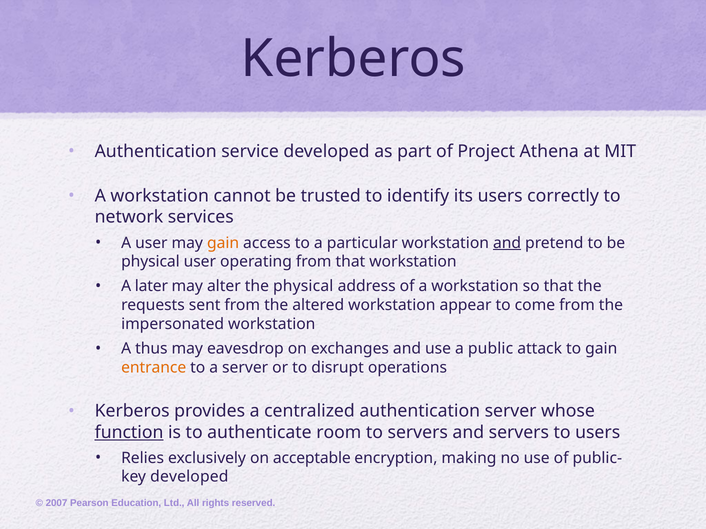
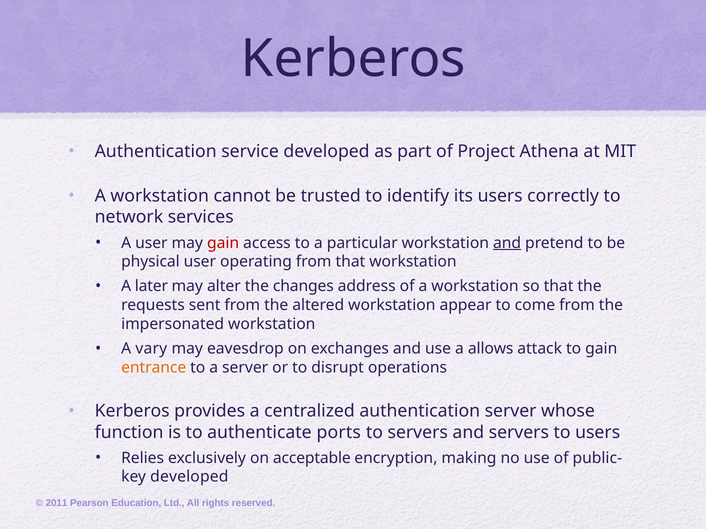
gain at (223, 243) colour: orange -> red
the physical: physical -> changes
thus: thus -> vary
public: public -> allows
function underline: present -> none
room: room -> ports
2007: 2007 -> 2011
